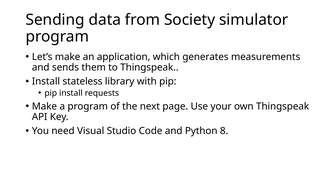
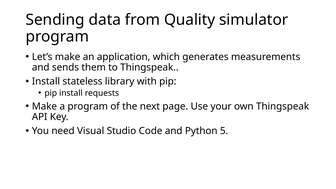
Society: Society -> Quality
8: 8 -> 5
